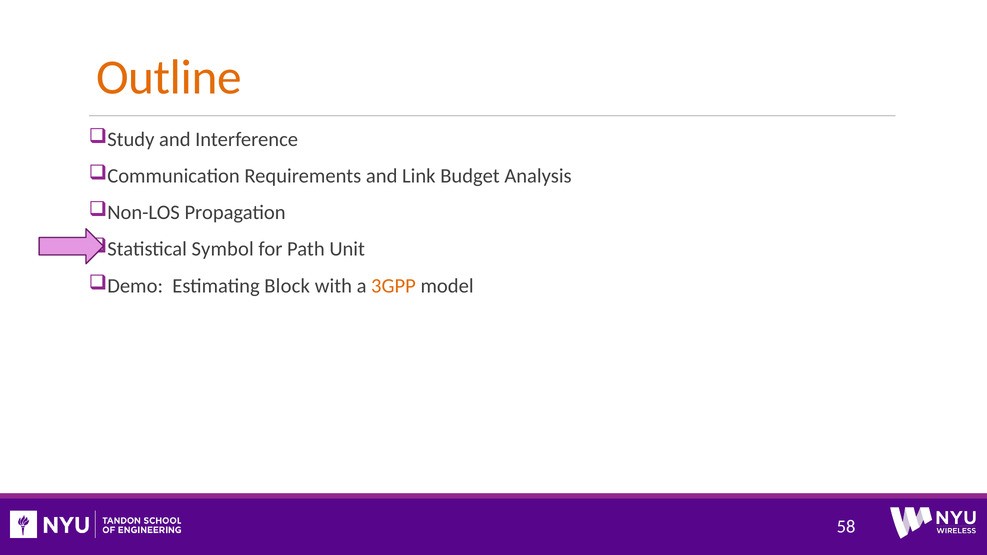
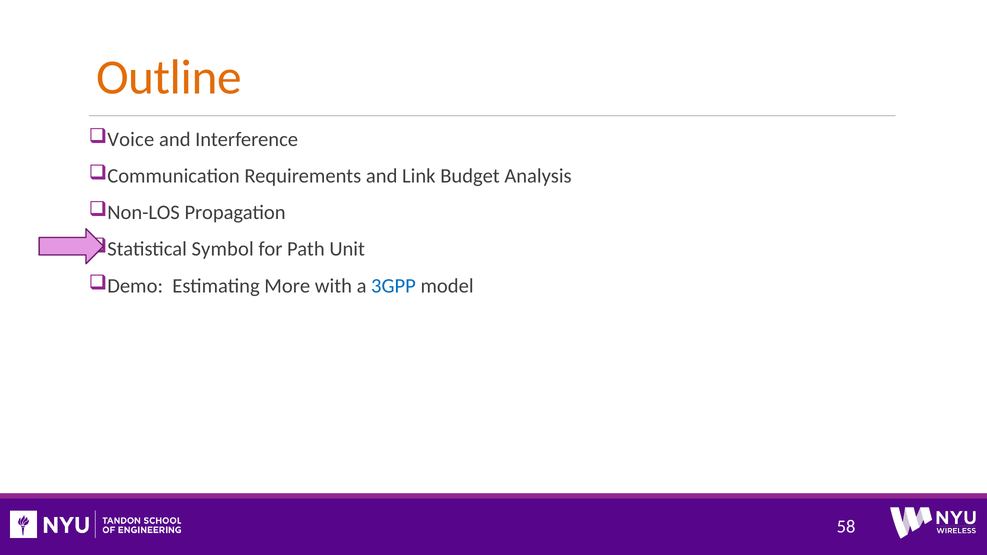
Study: Study -> Voice
Block: Block -> More
3GPP colour: orange -> blue
